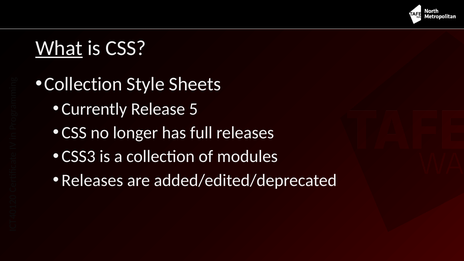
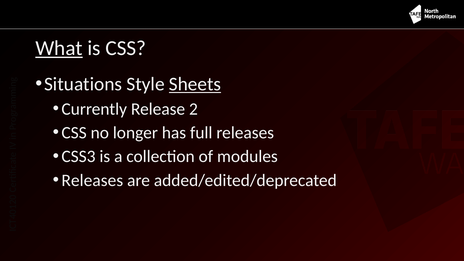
Collection at (83, 84): Collection -> Situations
Sheets underline: none -> present
Release 5: 5 -> 2
